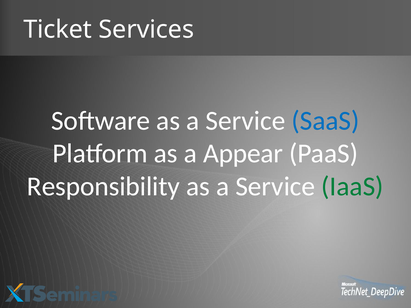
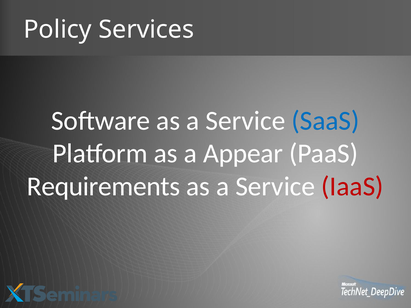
Ticket: Ticket -> Policy
Responsibility: Responsibility -> Requirements
IaaS colour: green -> red
